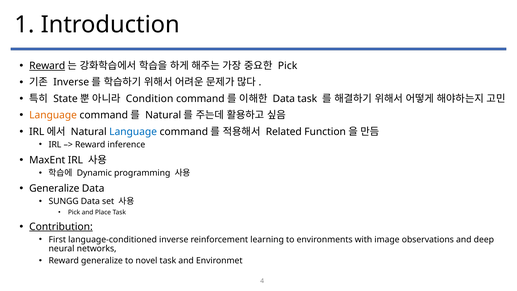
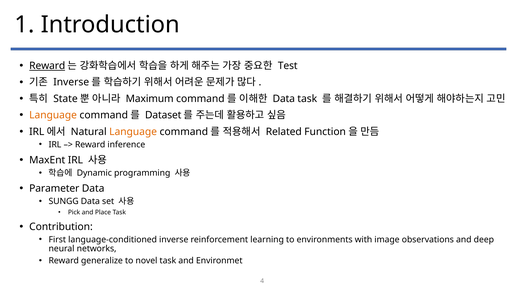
Pick at (288, 66): Pick -> Test
Condition: Condition -> Maximum
Natural at (163, 115): Natural -> Dataset
Language at (133, 132) colour: blue -> orange
Generalize at (54, 188): Generalize -> Parameter
Contribution underline: present -> none
